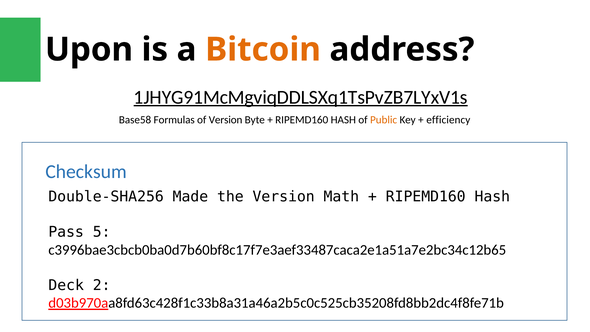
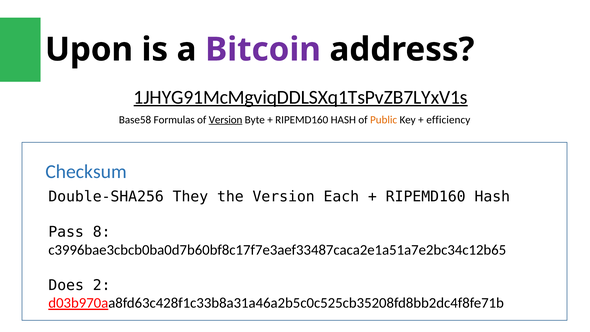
Bitcoin colour: orange -> purple
Version at (226, 120) underline: none -> present
Made: Made -> They
Math: Math -> Each
5: 5 -> 8
Deck: Deck -> Does
